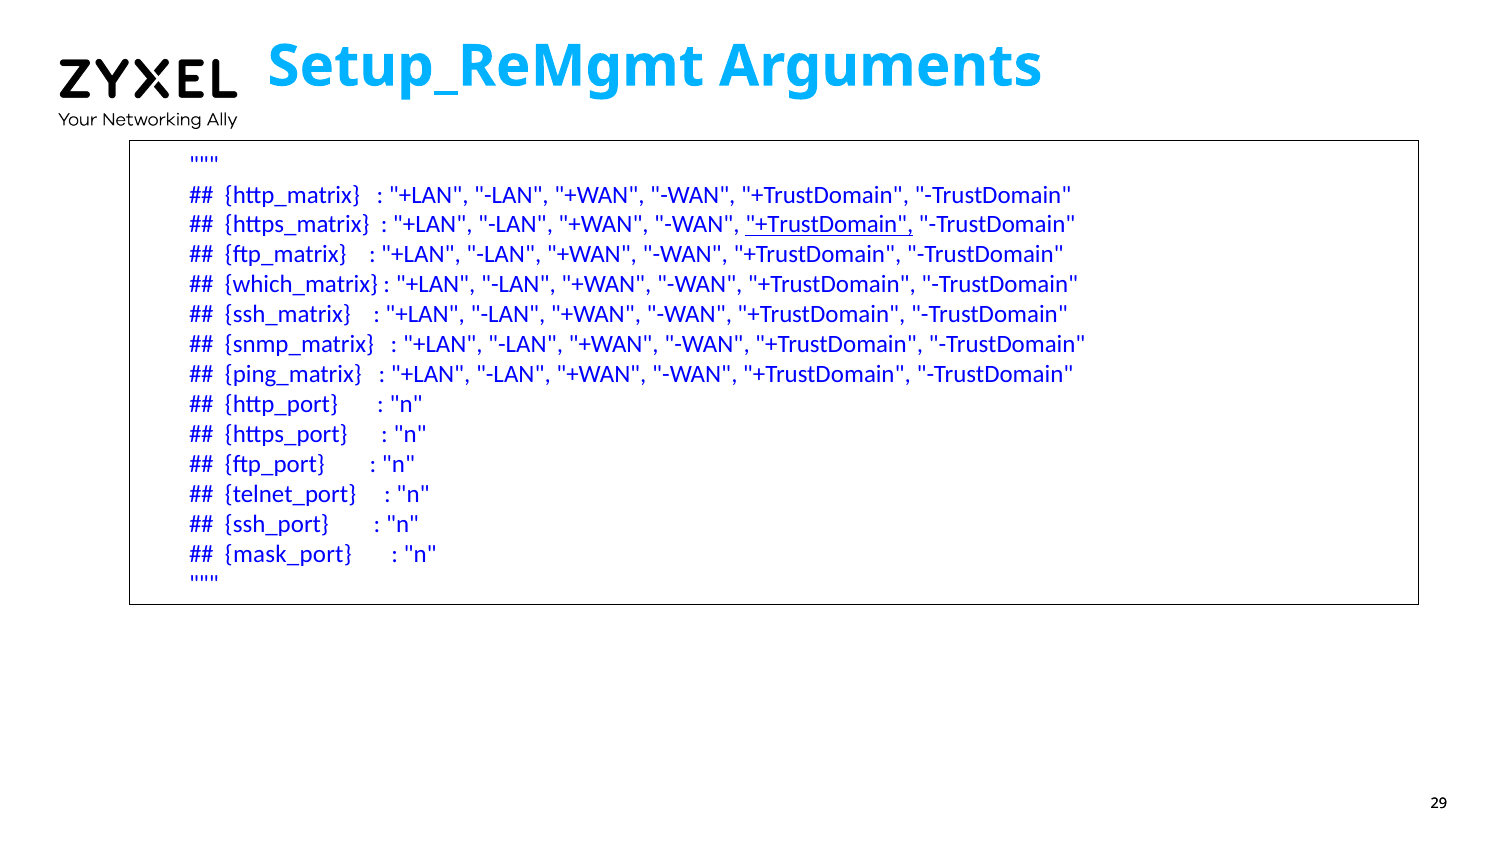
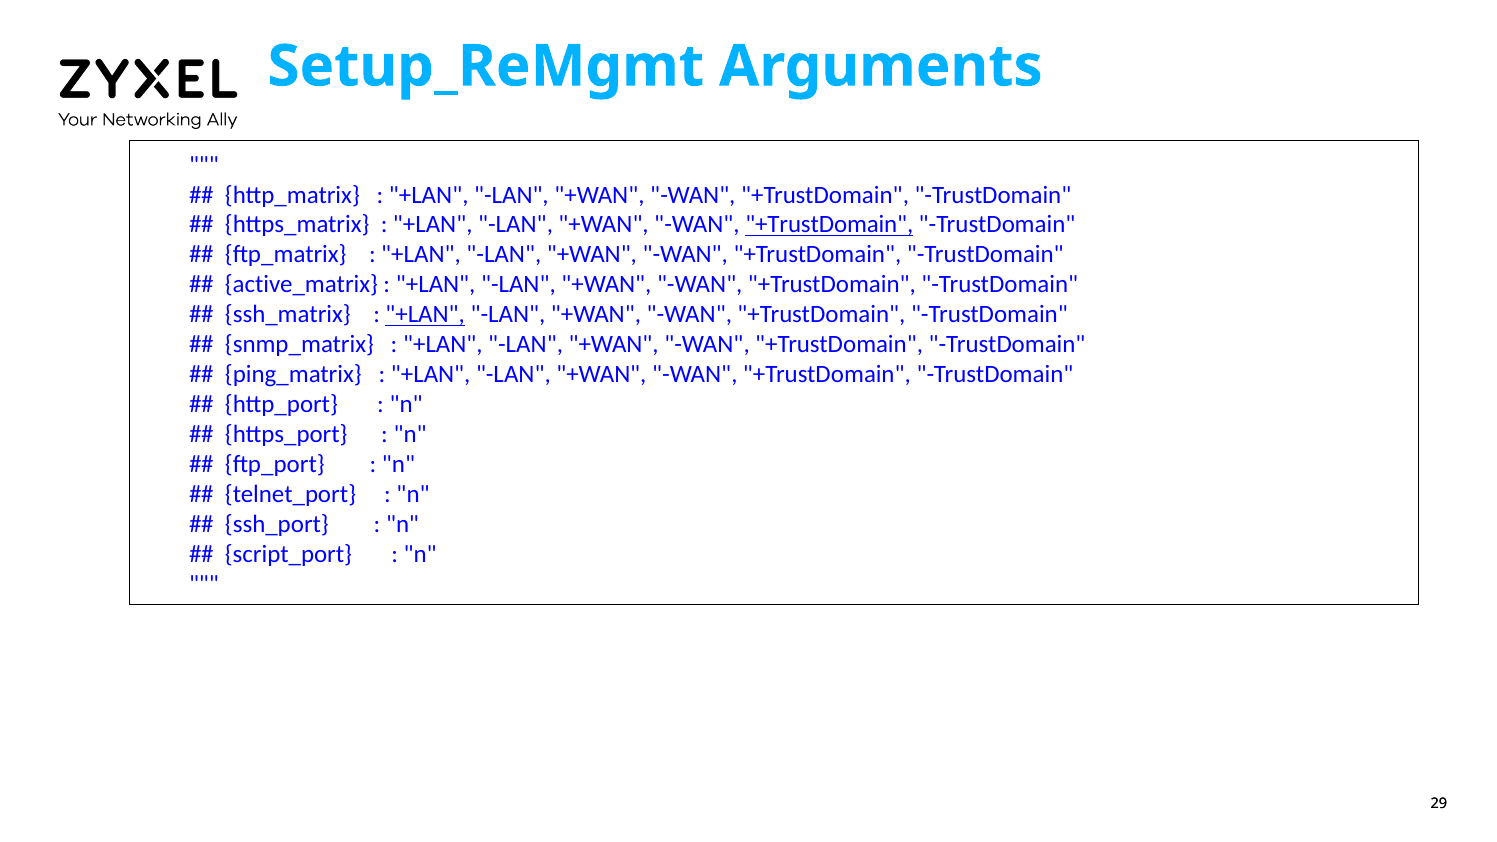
which_matrix: which_matrix -> active_matrix
+LAN at (425, 315) underline: none -> present
mask_port: mask_port -> script_port
